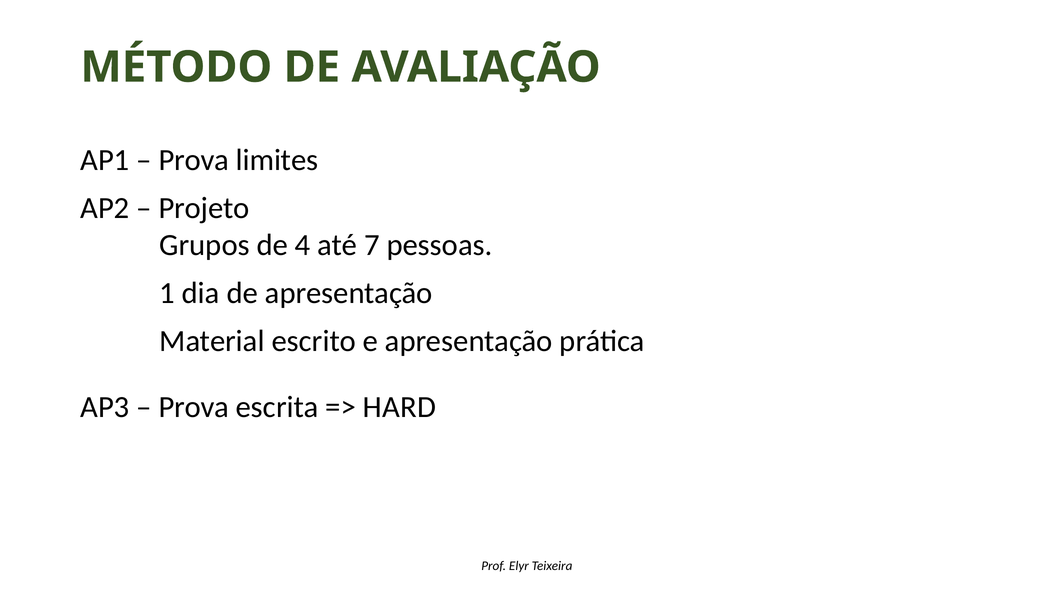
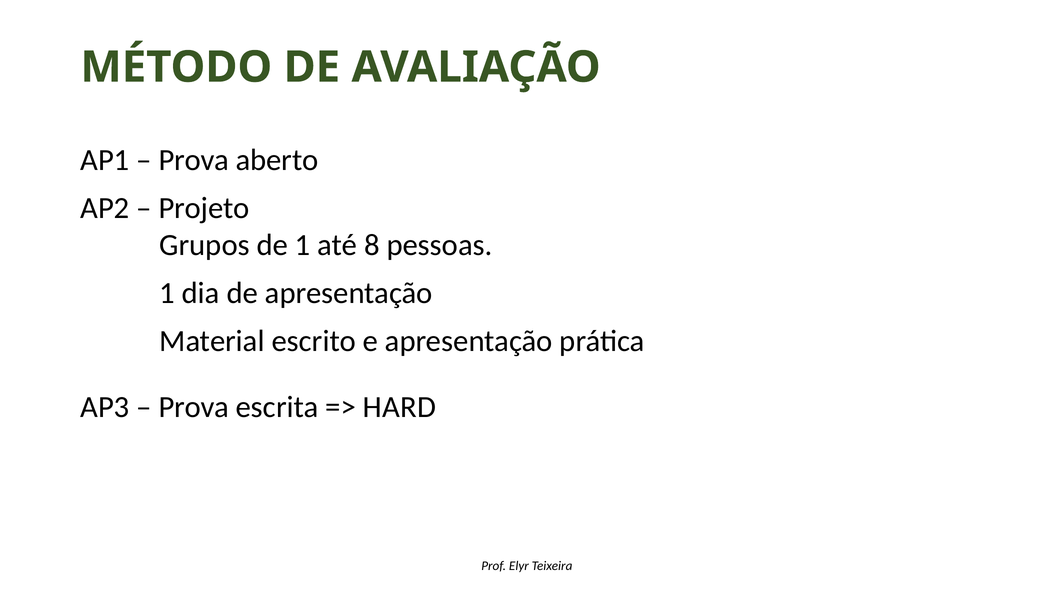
limites: limites -> aberto
de 4: 4 -> 1
7: 7 -> 8
